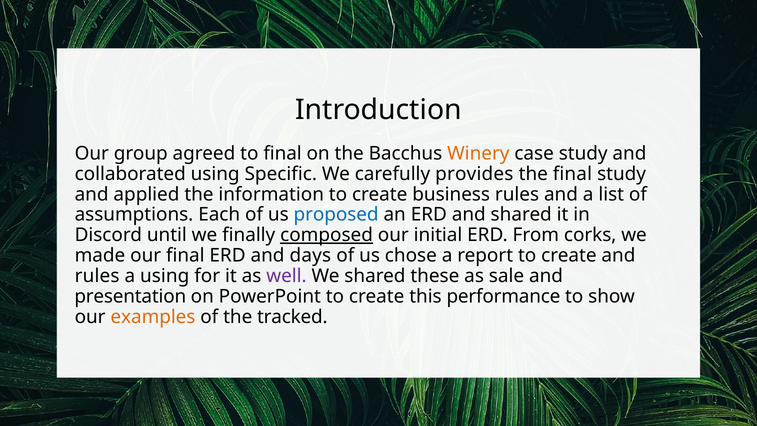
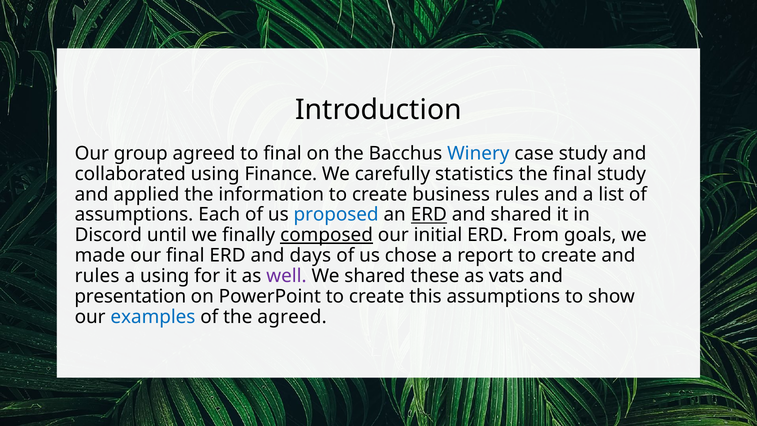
Winery colour: orange -> blue
Specific: Specific -> Finance
provides: provides -> statistics
ERD at (429, 215) underline: none -> present
corks: corks -> goals
sale: sale -> vats
this performance: performance -> assumptions
examples colour: orange -> blue
the tracked: tracked -> agreed
